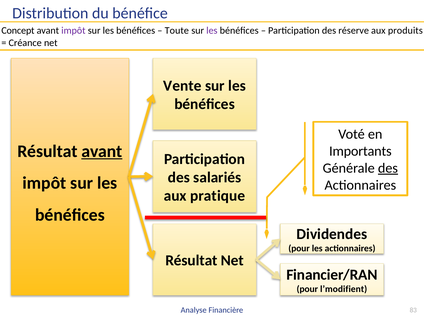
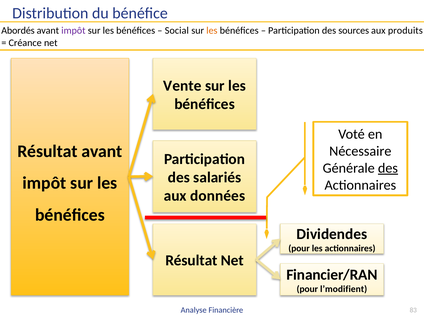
Concept: Concept -> Abordés
Toute: Toute -> Social
les at (212, 31) colour: purple -> orange
réserve: réserve -> sources
avant at (102, 151) underline: present -> none
Importants: Importants -> Nécessaire
pratique: pratique -> données
